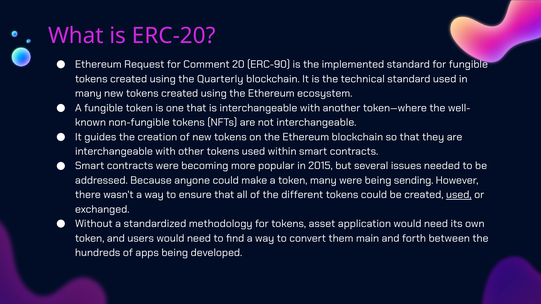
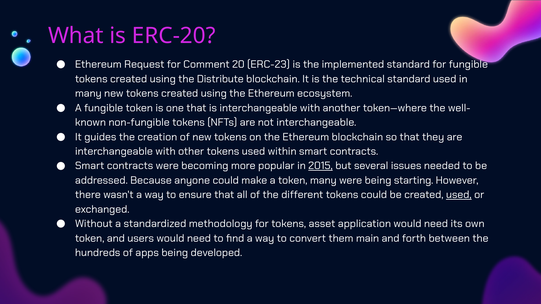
ERC-90: ERC-90 -> ERC-23
Quarterly: Quarterly -> Distribute
2015 underline: none -> present
sending: sending -> starting
